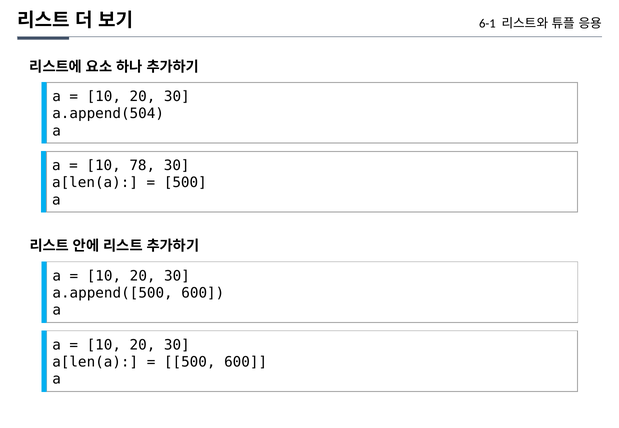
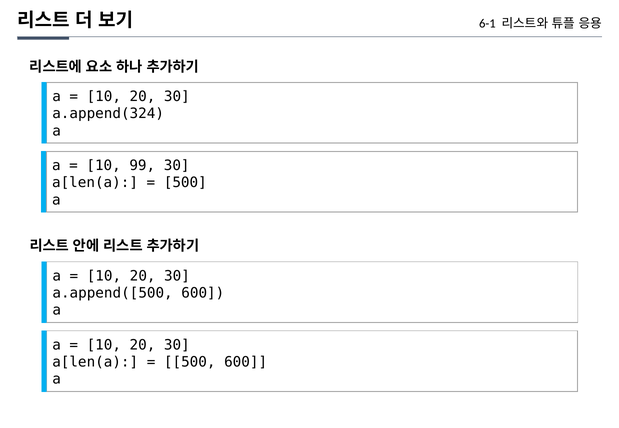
a.append(504: a.append(504 -> a.append(324
78: 78 -> 99
